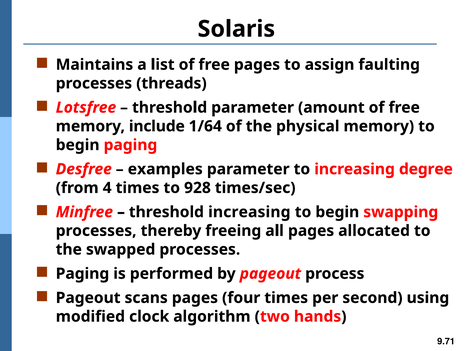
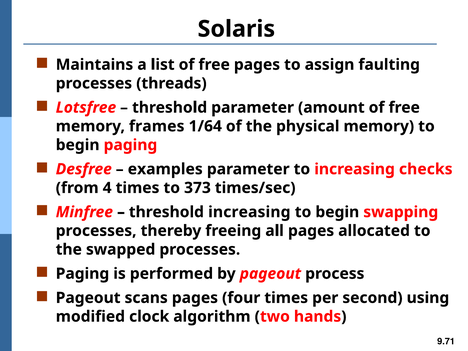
include: include -> frames
degree: degree -> checks
928: 928 -> 373
